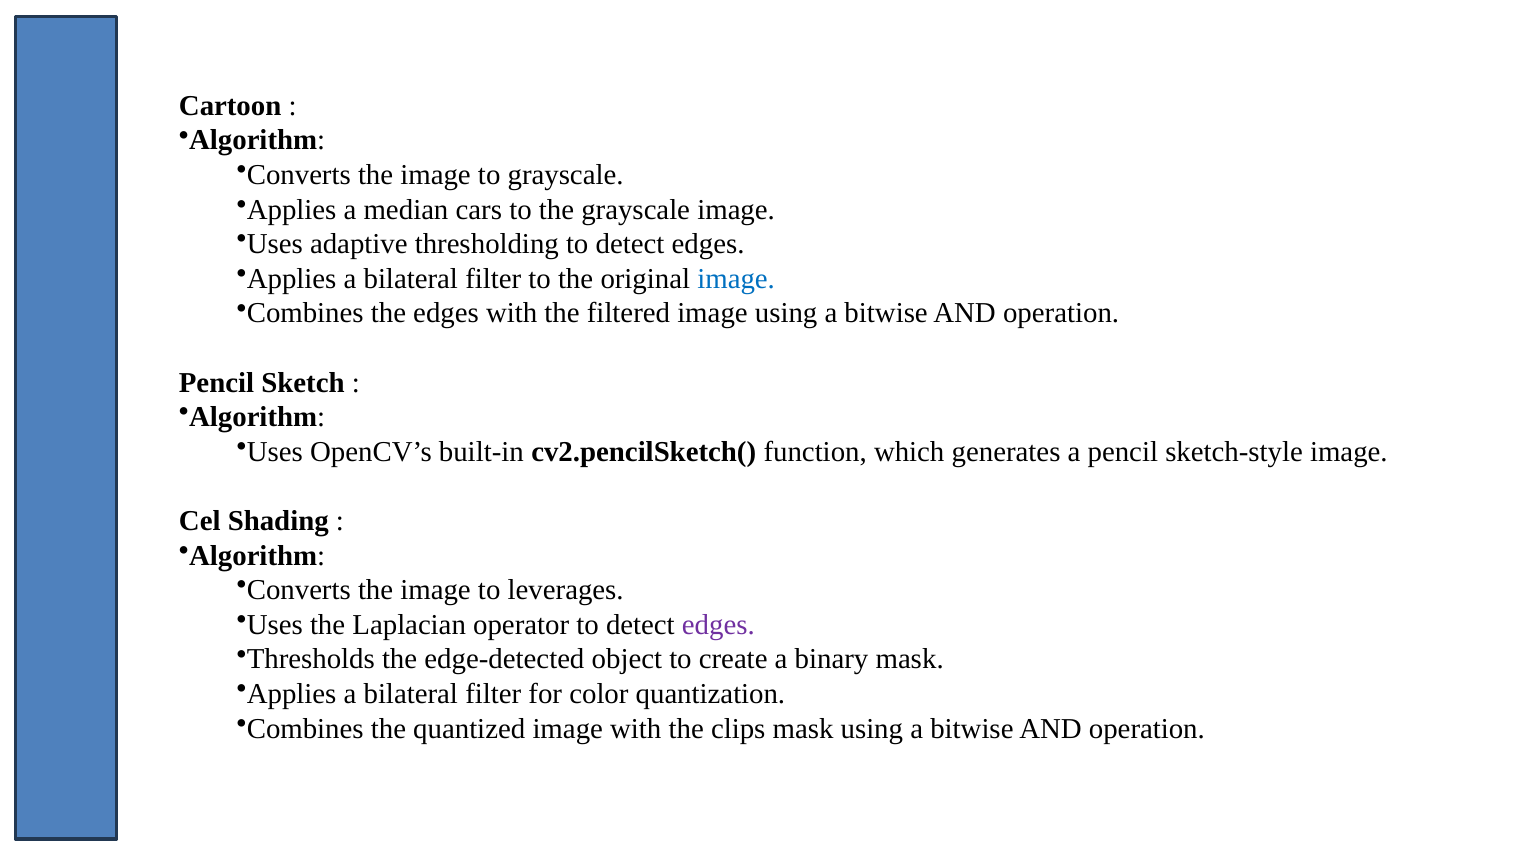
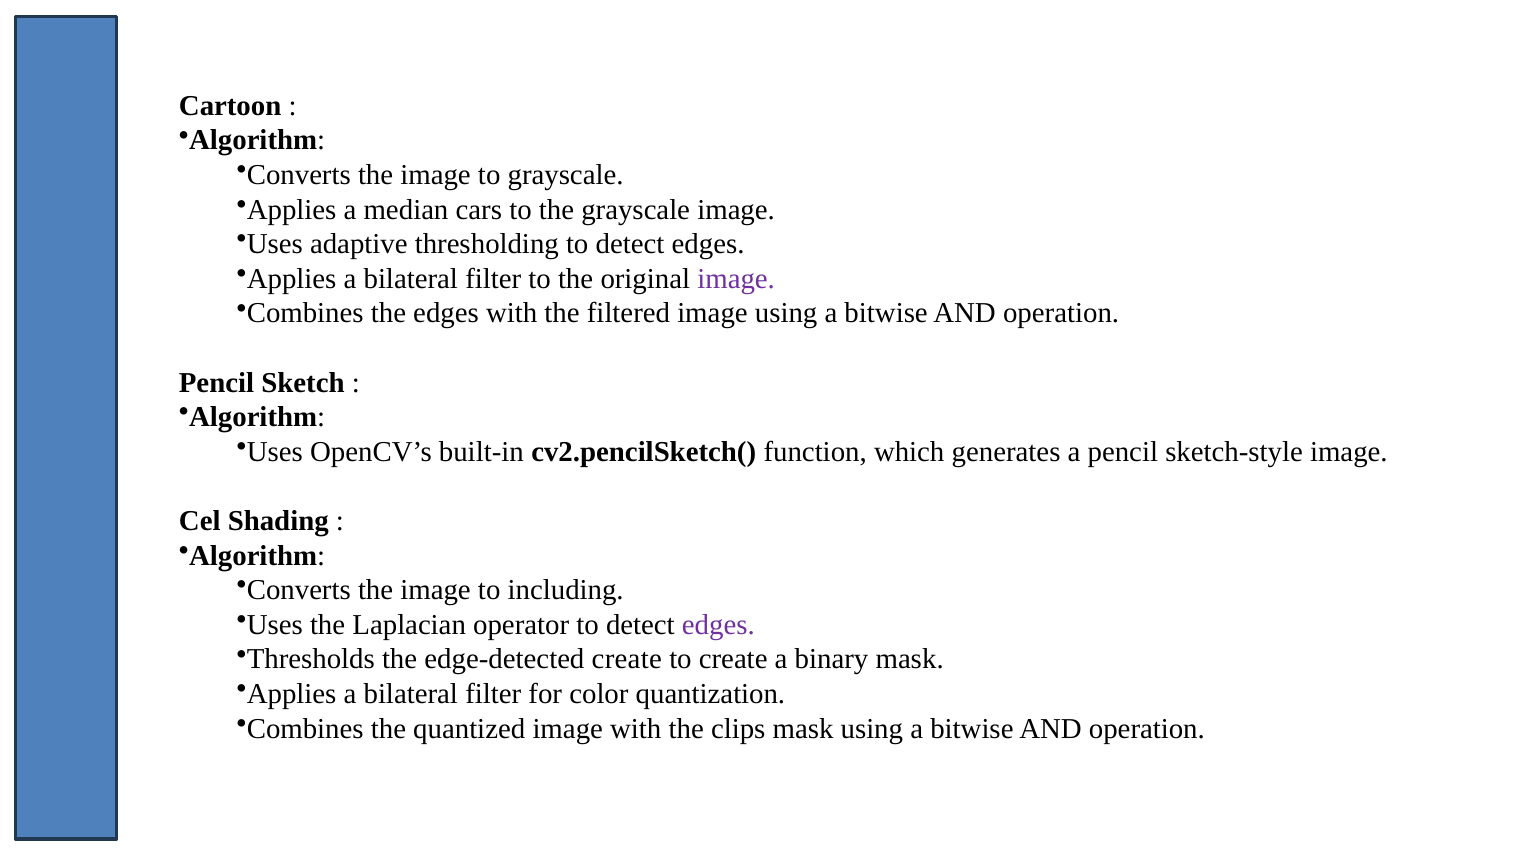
image at (736, 279) colour: blue -> purple
leverages: leverages -> including
edge-detected object: object -> create
